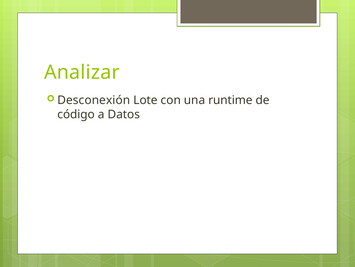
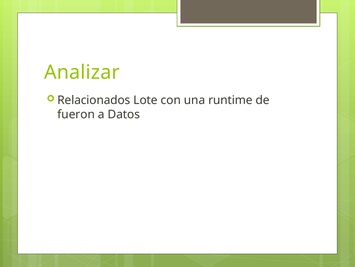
Desconexión: Desconexión -> Relacionados
código: código -> fueron
